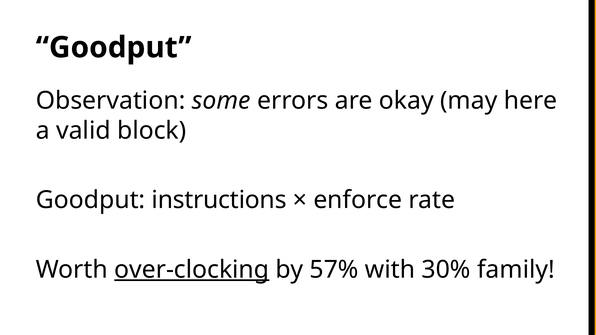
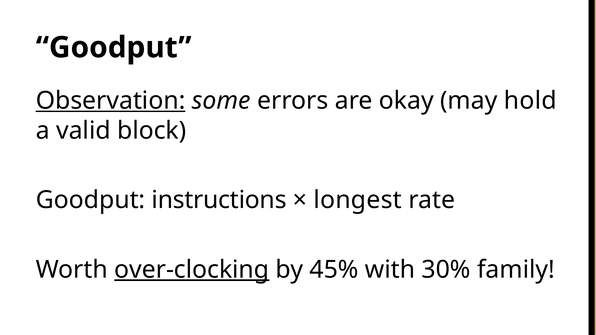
Observation underline: none -> present
here: here -> hold
enforce: enforce -> longest
57%: 57% -> 45%
